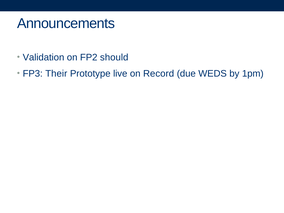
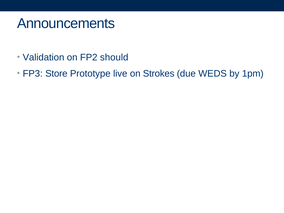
Their: Their -> Store
Record: Record -> Strokes
